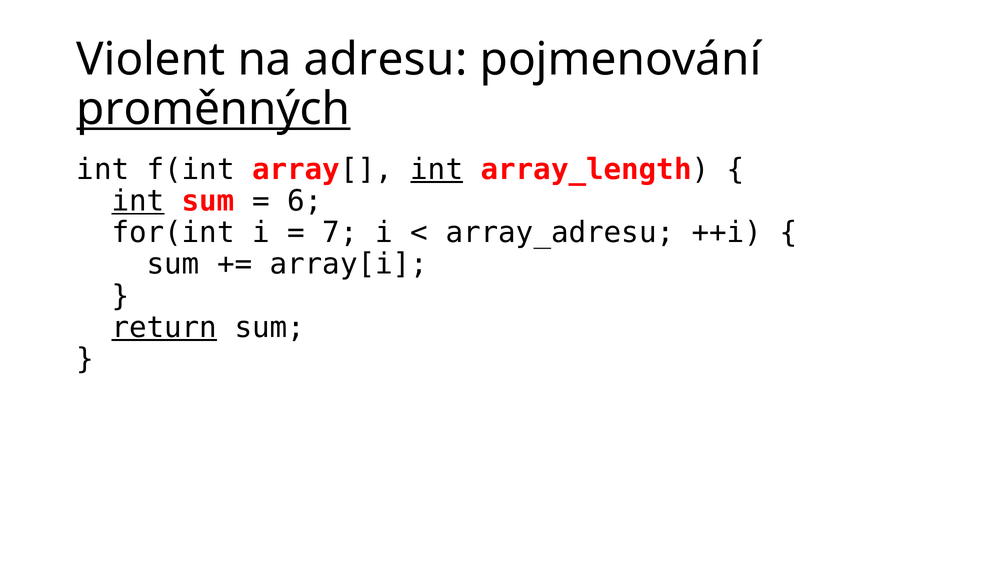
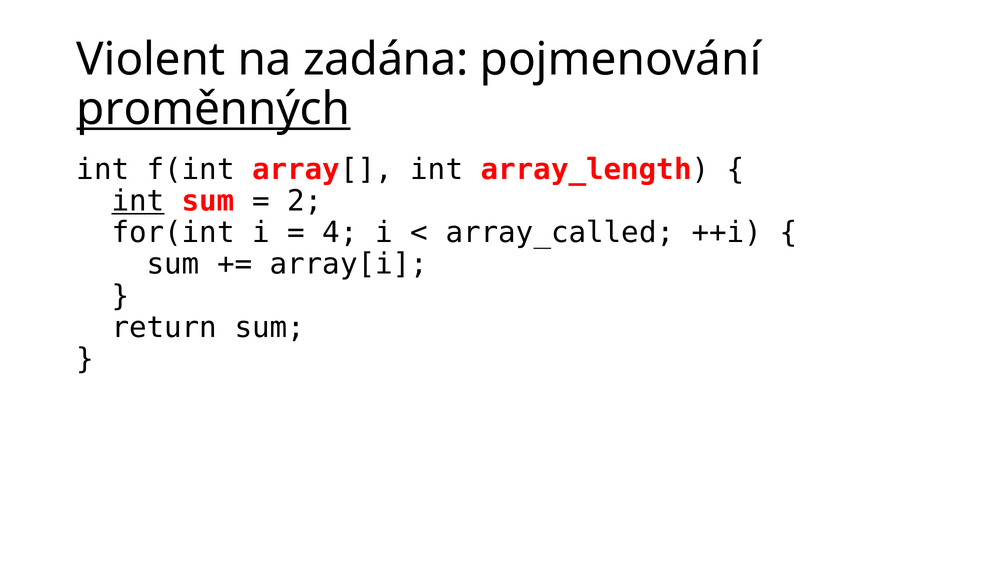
adresu: adresu -> zadána
int at (437, 170) underline: present -> none
6: 6 -> 2
7: 7 -> 4
array_adresu: array_adresu -> array_called
return underline: present -> none
